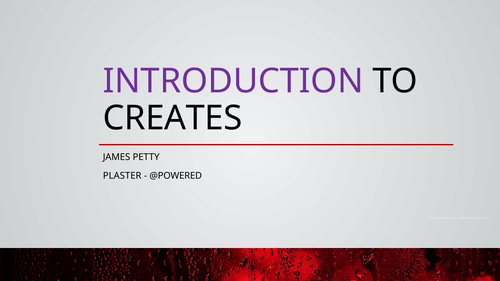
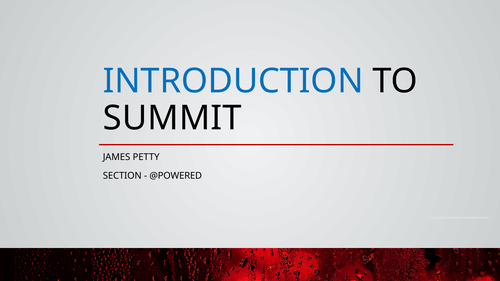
INTRODUCTION colour: purple -> blue
CREATES: CREATES -> SUMMIT
PLASTER: PLASTER -> SECTION
